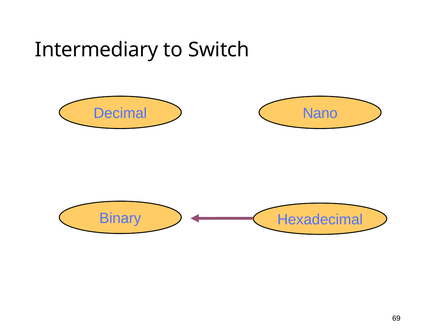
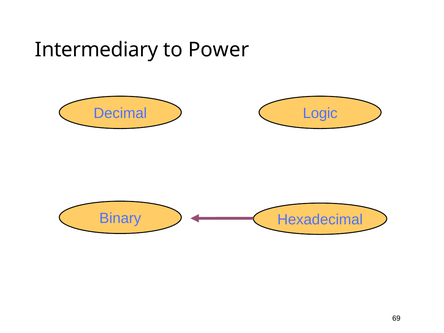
Switch: Switch -> Power
Nano: Nano -> Logic
